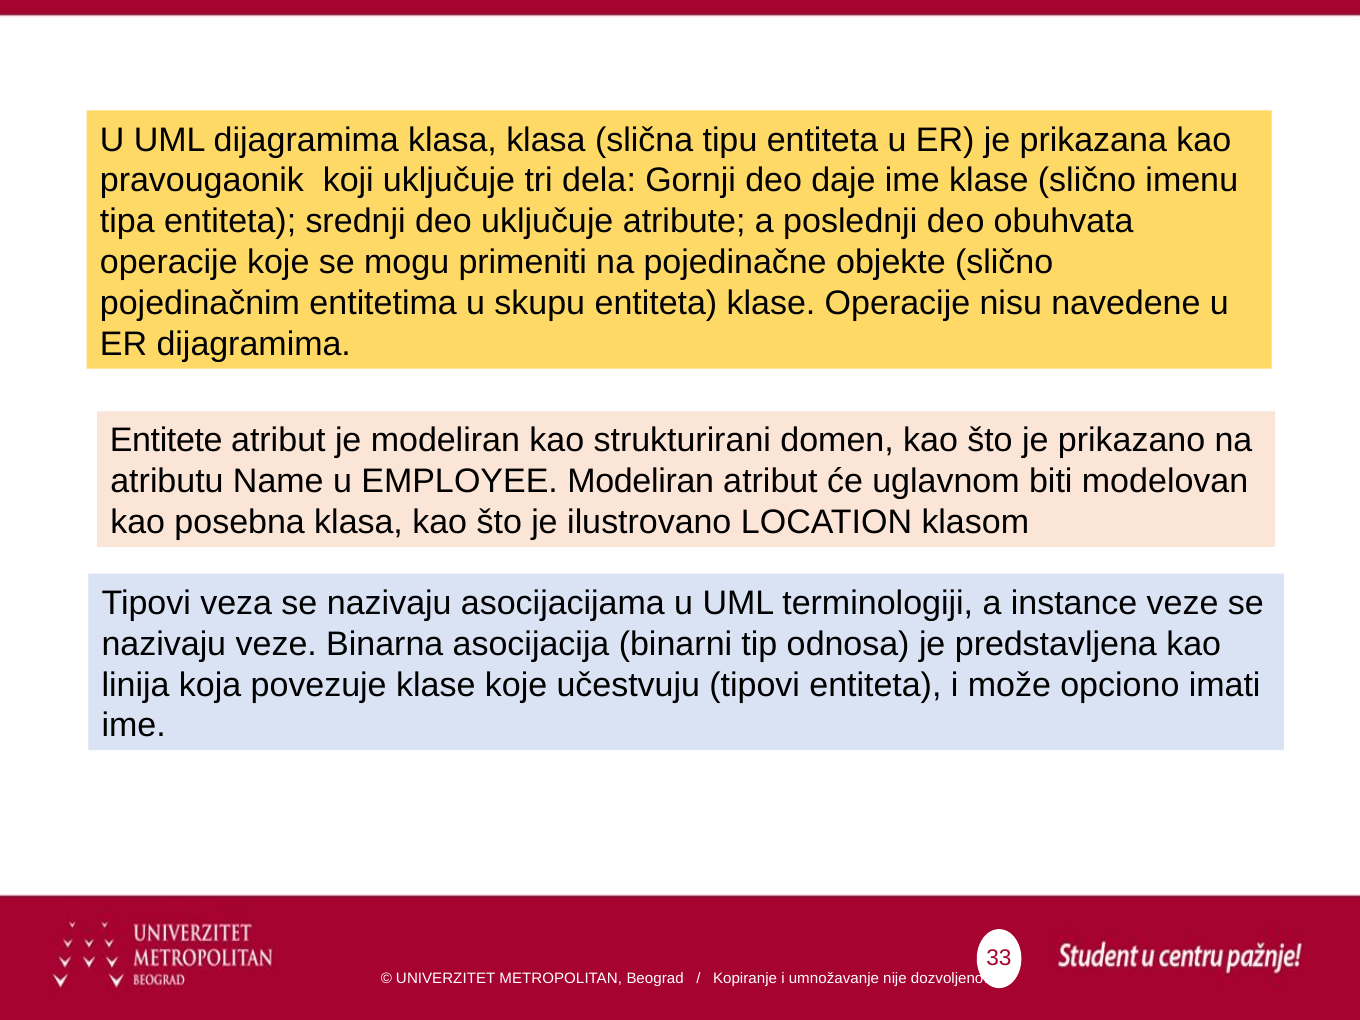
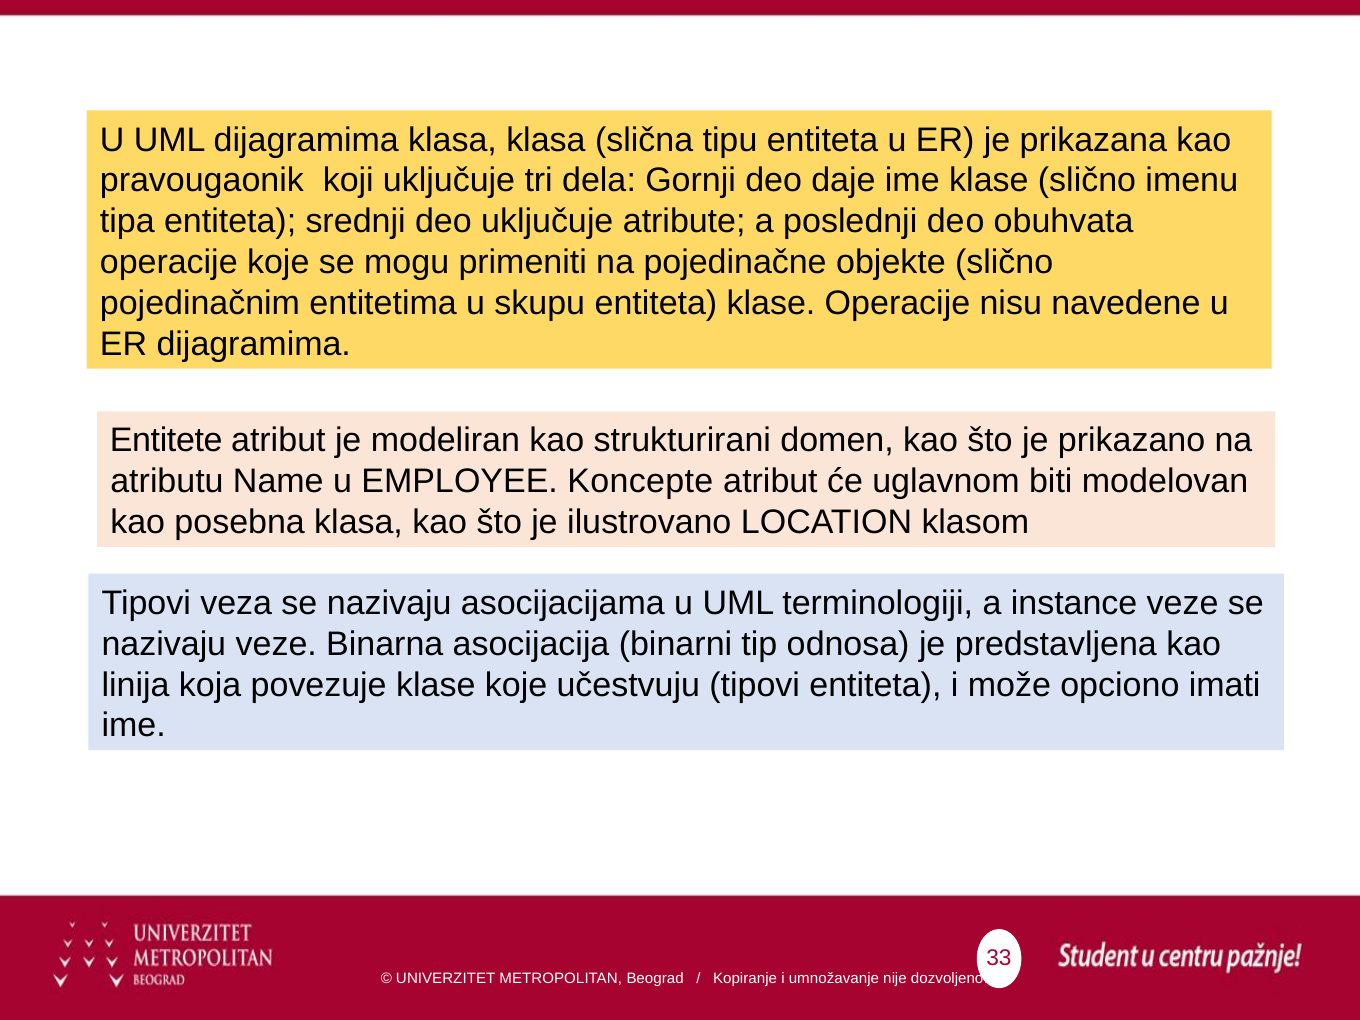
EMPLOYEE Modeliran: Modeliran -> Koncepte
